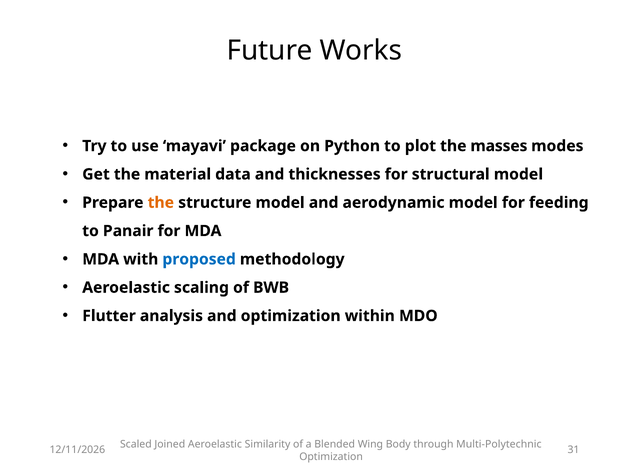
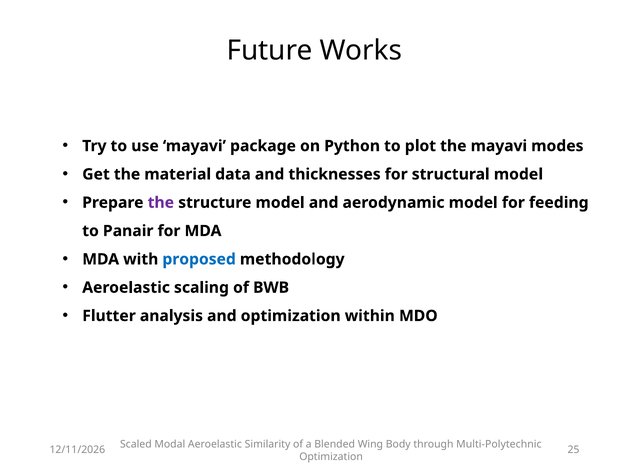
the masses: masses -> mayavi
the at (161, 203) colour: orange -> purple
Joined: Joined -> Modal
31: 31 -> 25
